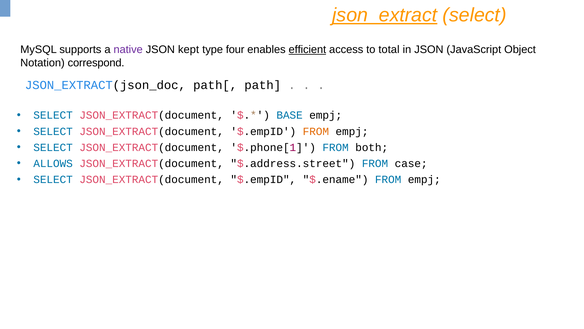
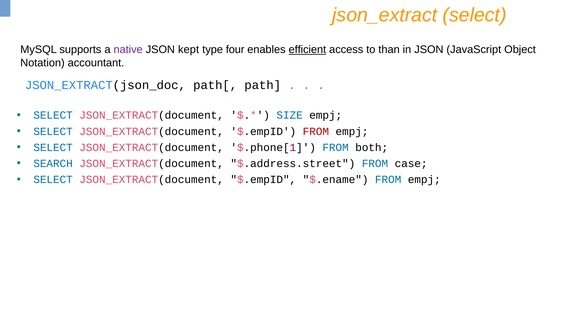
json_extract underline: present -> none
total: total -> than
correspond: correspond -> accountant
BASE: BASE -> SIZE
FROM at (316, 131) colour: orange -> red
ALLOWS: ALLOWS -> SEARCH
